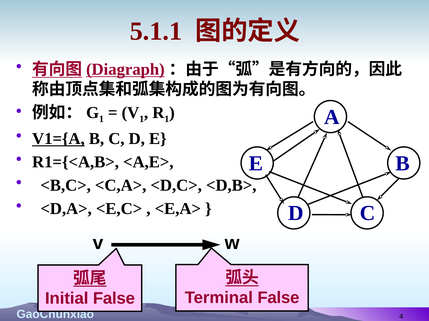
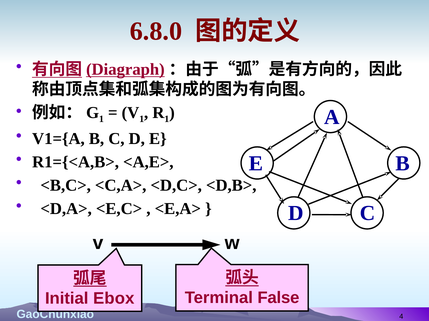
5.1.1: 5.1.1 -> 6.8.0
V1={A underline: present -> none
Initial False: False -> Ebox
